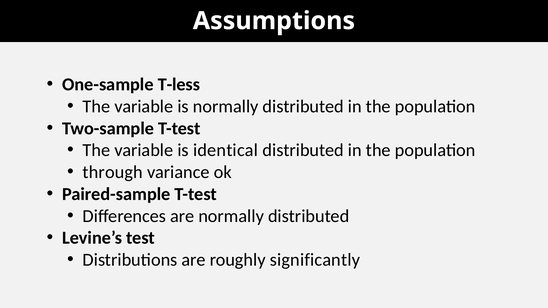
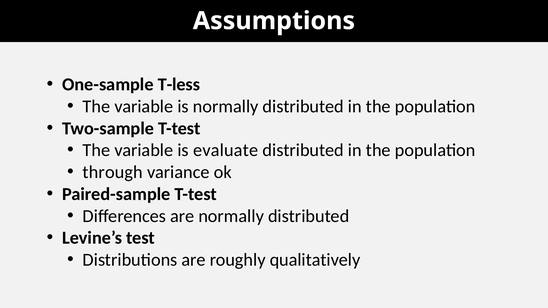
identical: identical -> evaluate
significantly: significantly -> qualitatively
